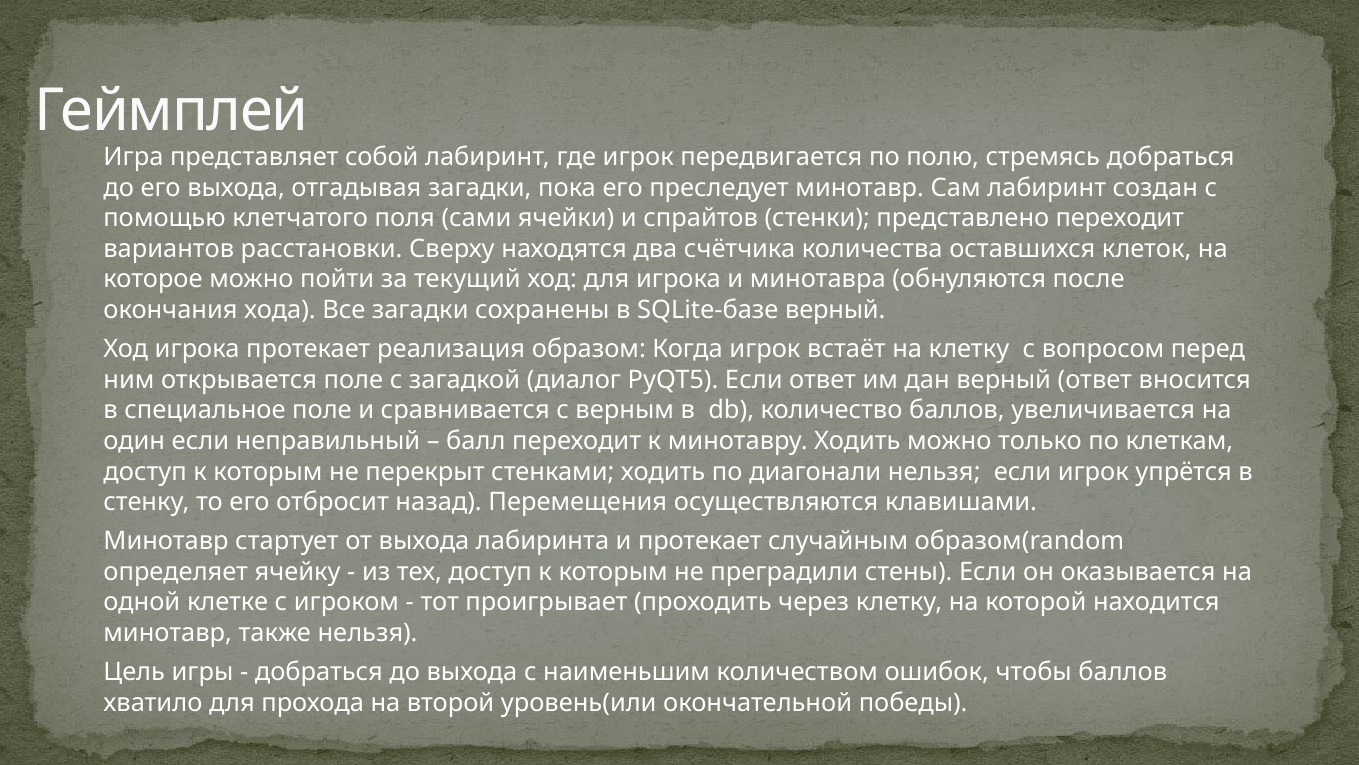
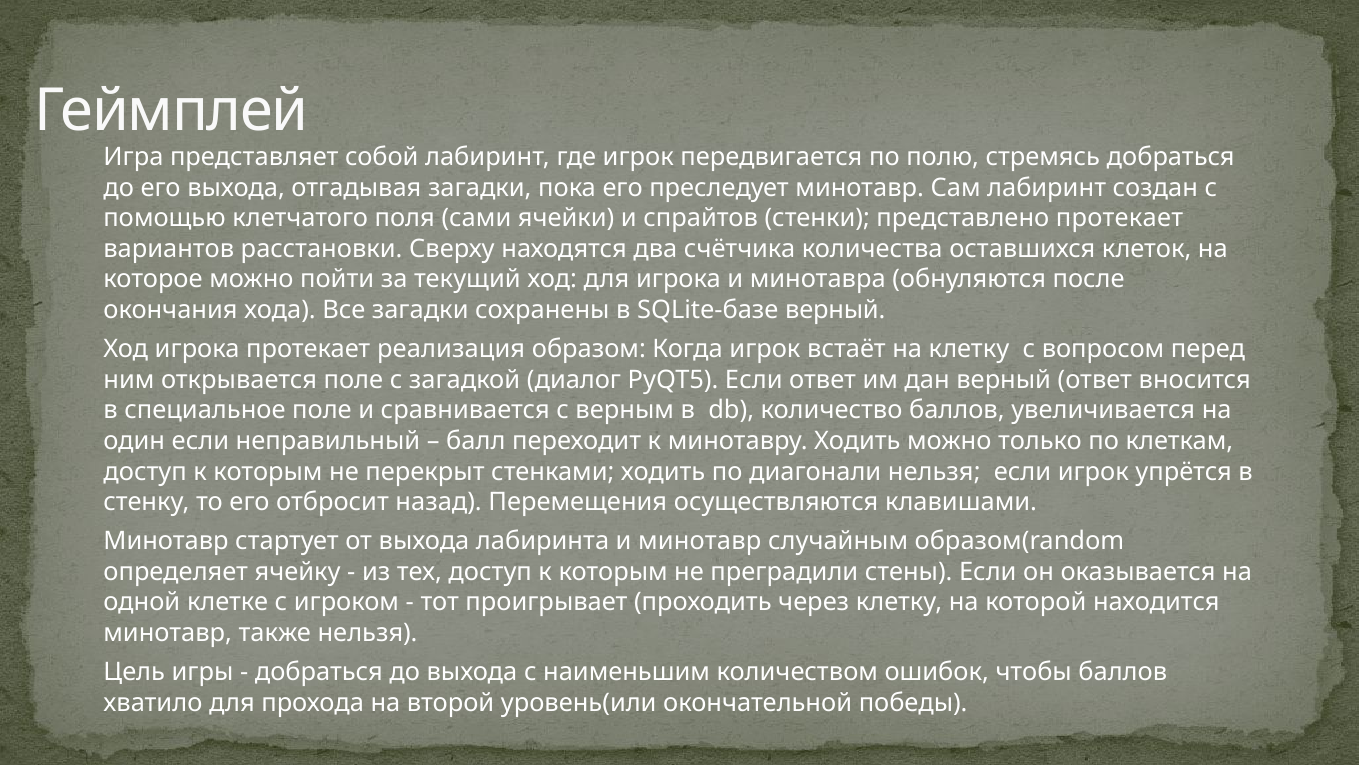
представлено переходит: переходит -> протекает
и протекает: протекает -> минотавр
